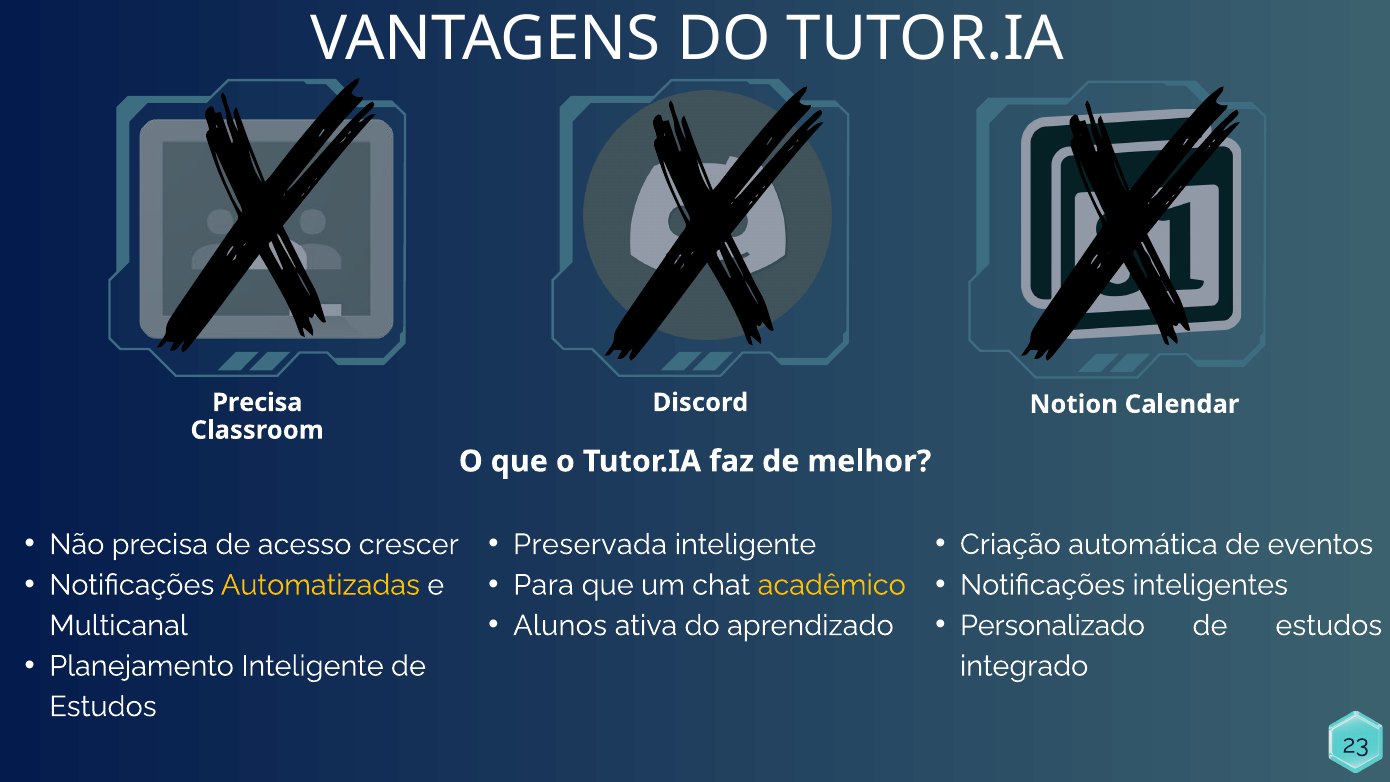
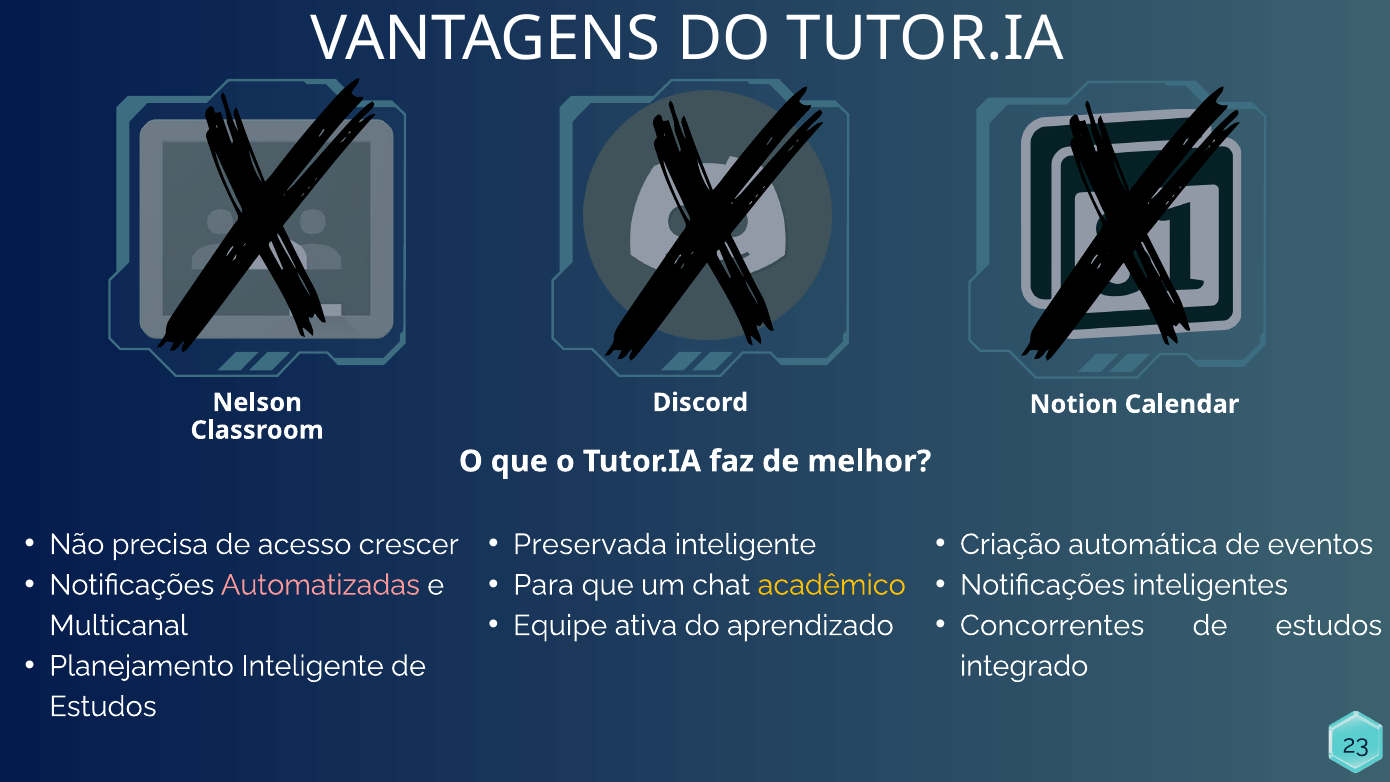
Precisa at (257, 402): Precisa -> Nelson
Automatizadas colour: yellow -> pink
Alunos: Alunos -> Equipe
Personalizado: Personalizado -> Concorrentes
